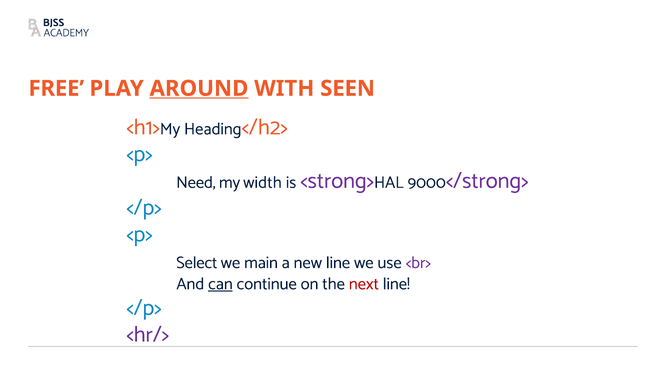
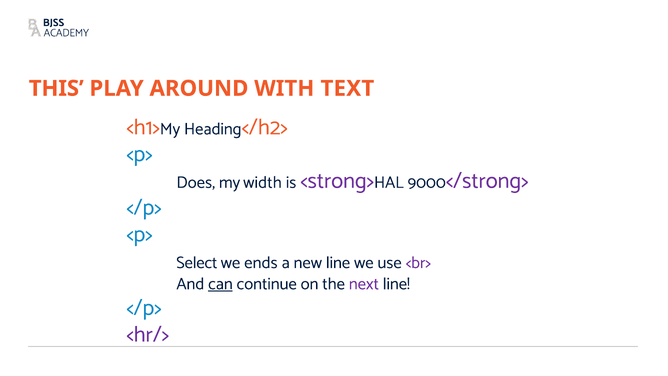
FREE: FREE -> THIS
AROUND underline: present -> none
SEEN: SEEN -> TEXT
Need: Need -> Does
main: main -> ends
next colour: red -> purple
